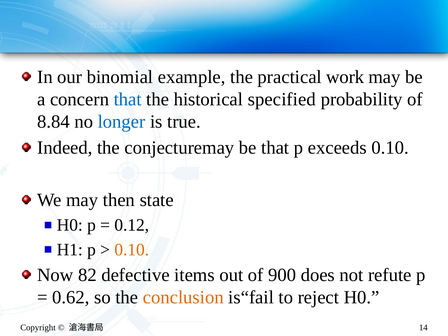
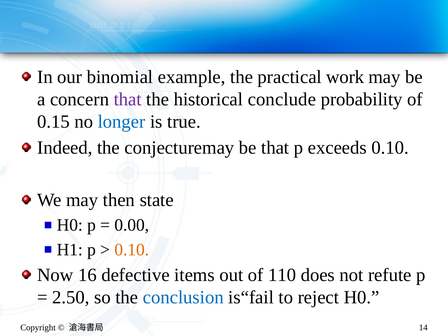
that at (128, 99) colour: blue -> purple
specified: specified -> conclude
8.84: 8.84 -> 0.15
0.12: 0.12 -> 0.00
82: 82 -> 16
900: 900 -> 110
0.62: 0.62 -> 2.50
conclusion colour: orange -> blue
